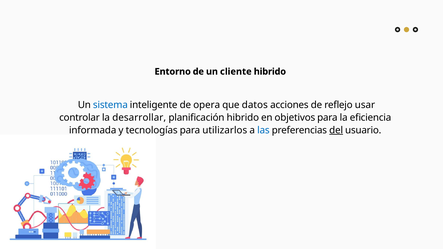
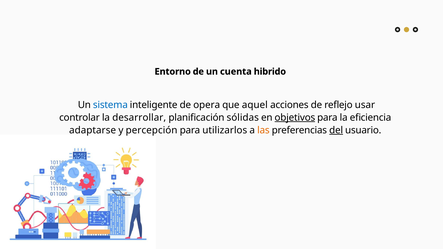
cliente: cliente -> cuenta
datos: datos -> aquel
planificación hibrido: hibrido -> sólidas
objetivos underline: none -> present
informada: informada -> adaptarse
tecnologías: tecnologías -> percepción
las colour: blue -> orange
